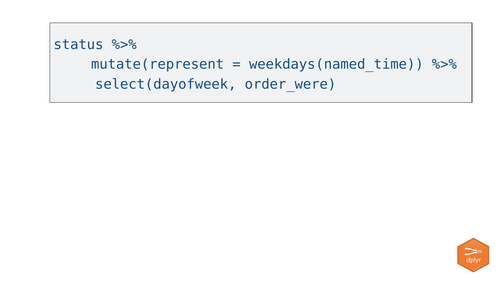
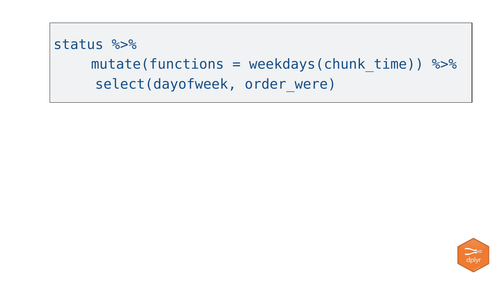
mutate(represent: mutate(represent -> mutate(functions
weekdays(named_time: weekdays(named_time -> weekdays(chunk_time
